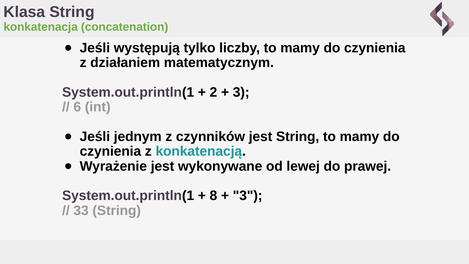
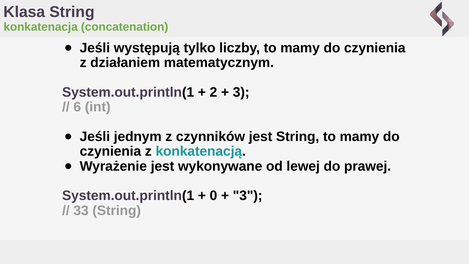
8: 8 -> 0
